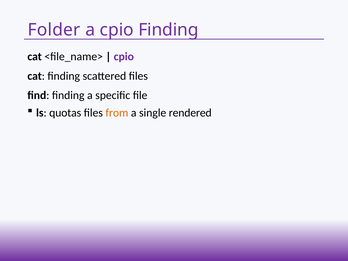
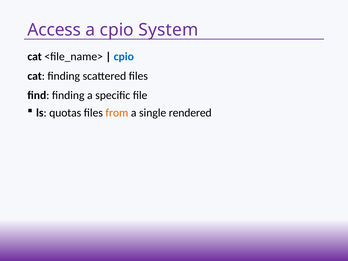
Folder: Folder -> Access
cpio Finding: Finding -> System
cpio at (124, 57) colour: purple -> blue
